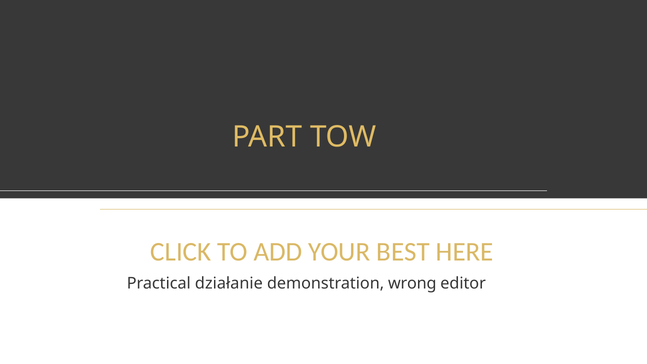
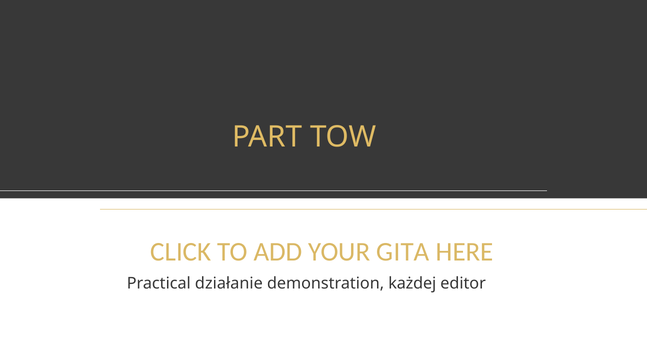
BEST: BEST -> GITA
wrong: wrong -> każdej
